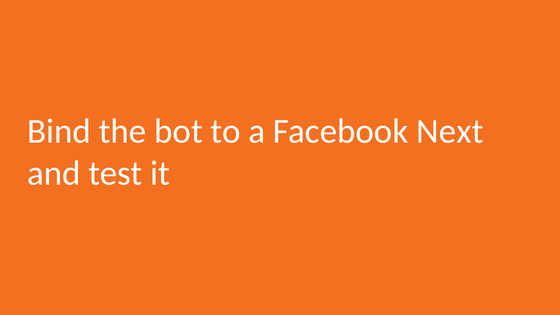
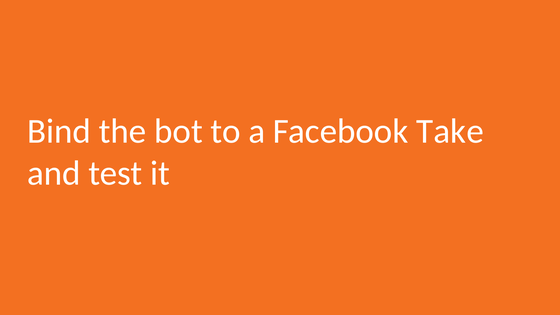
Next: Next -> Take
